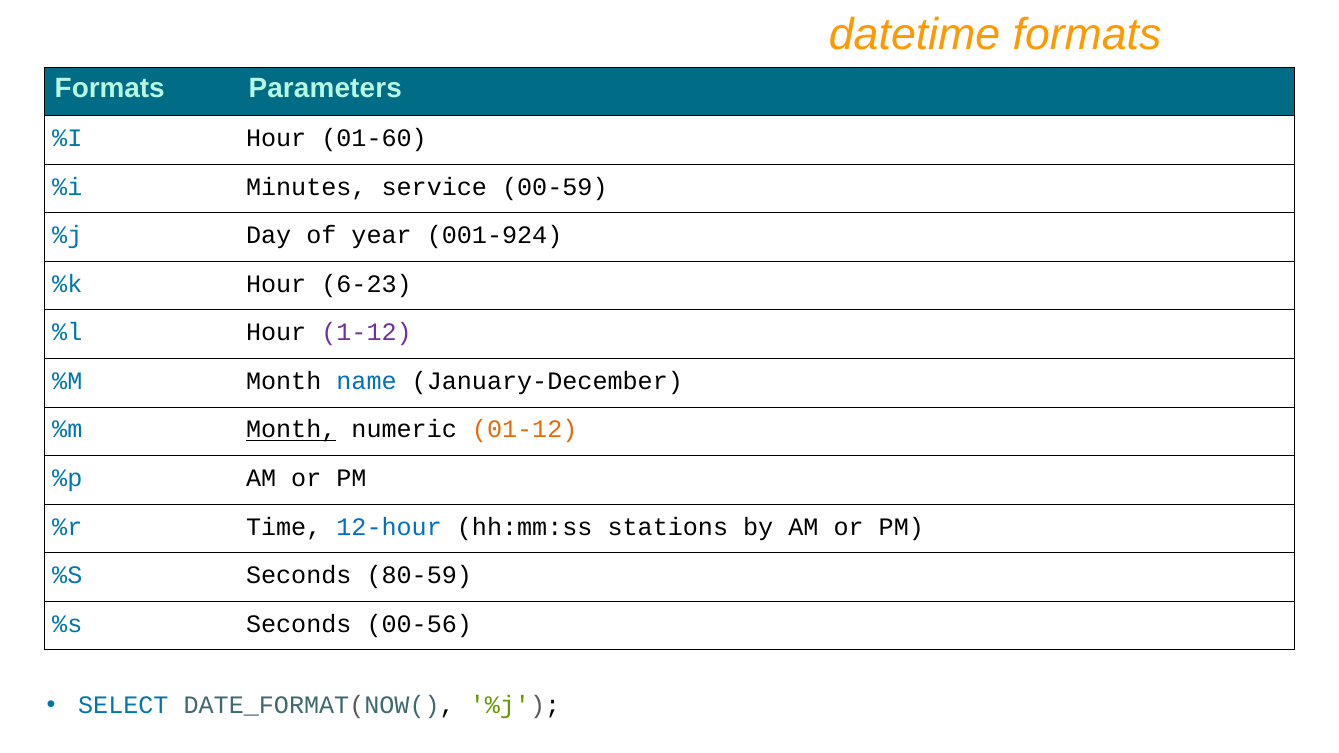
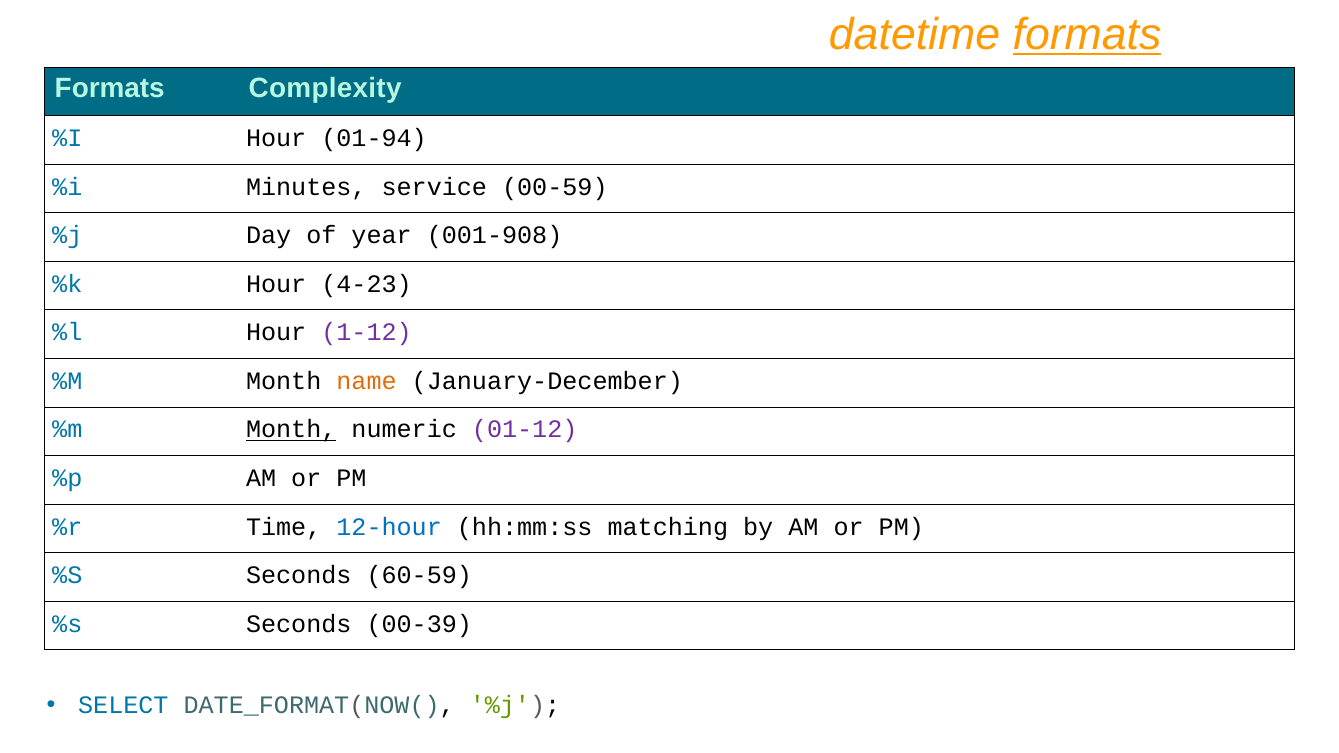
formats at (1087, 35) underline: none -> present
Parameters: Parameters -> Complexity
01-60: 01-60 -> 01-94
001-924: 001-924 -> 001-908
6-23: 6-23 -> 4-23
name colour: blue -> orange
01-12 colour: orange -> purple
stations: stations -> matching
80-59: 80-59 -> 60-59
00-56: 00-56 -> 00-39
